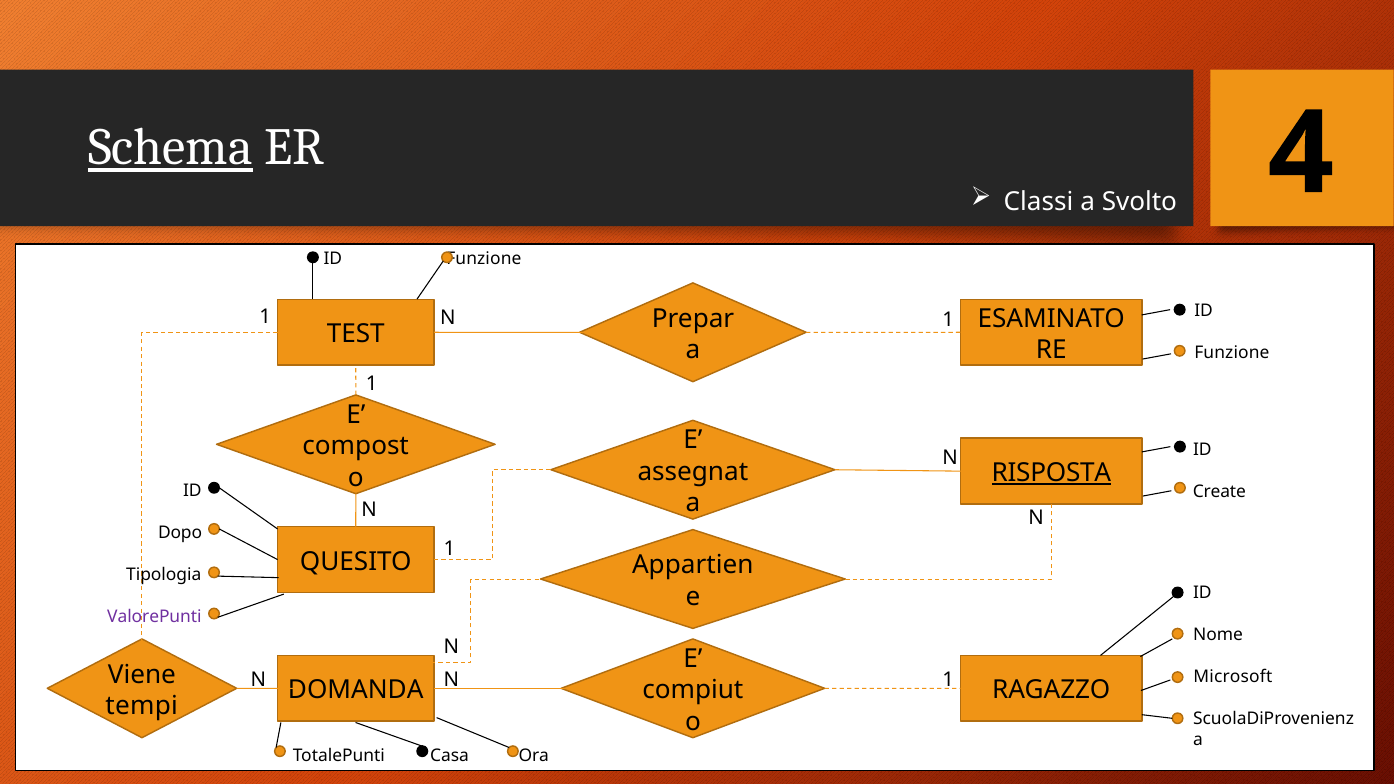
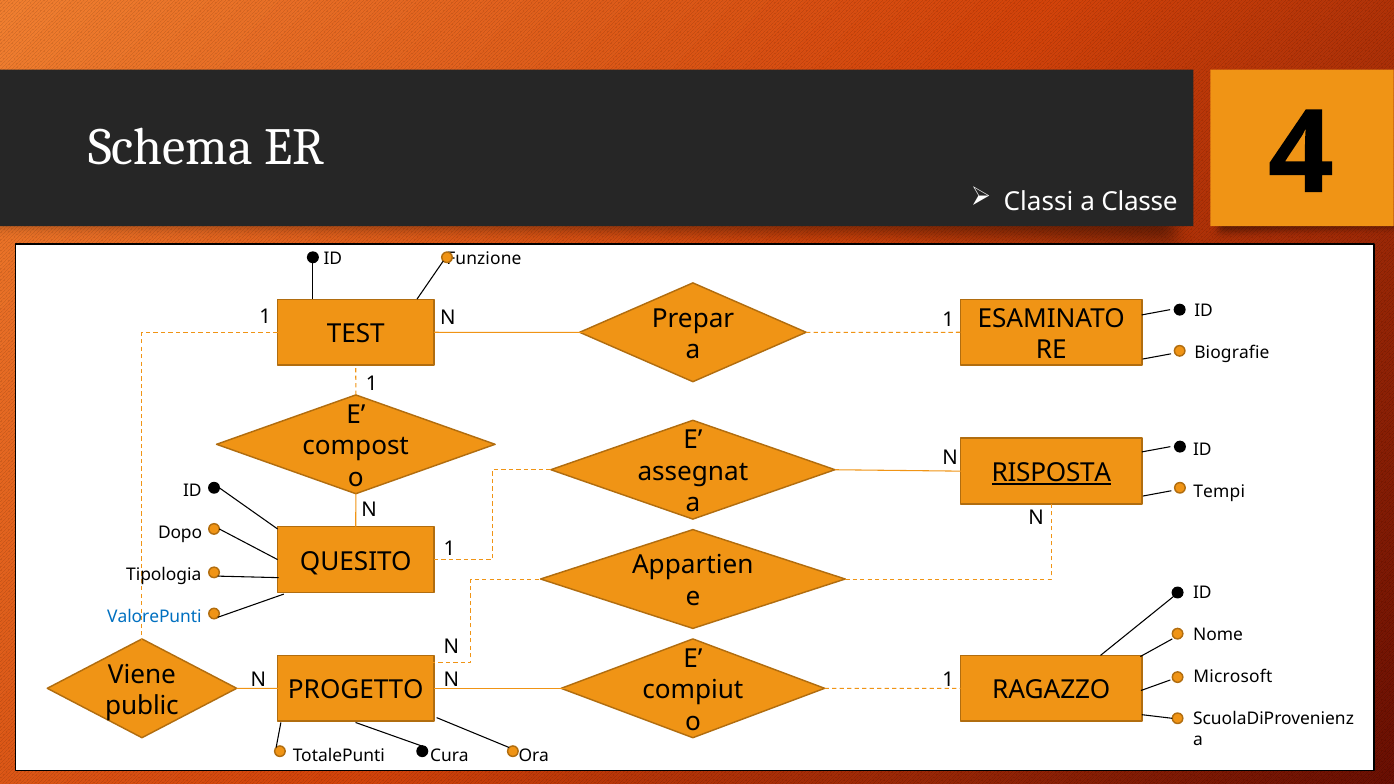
Schema underline: present -> none
Svolto: Svolto -> Classe
Funzione at (1232, 353): Funzione -> Biografie
Create: Create -> Tempi
ValorePunti colour: purple -> blue
DOMANDA: DOMANDA -> PROGETTO
tempi: tempi -> public
Casa: Casa -> Cura
